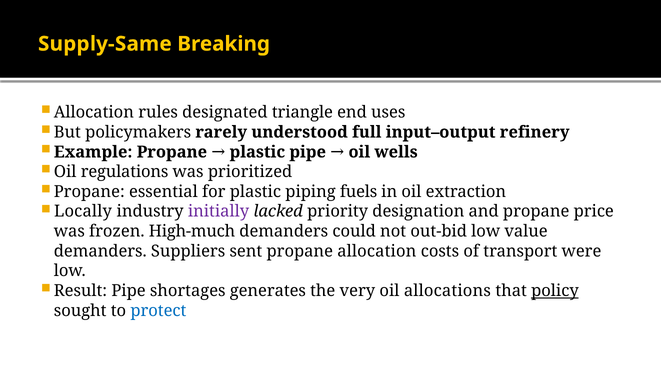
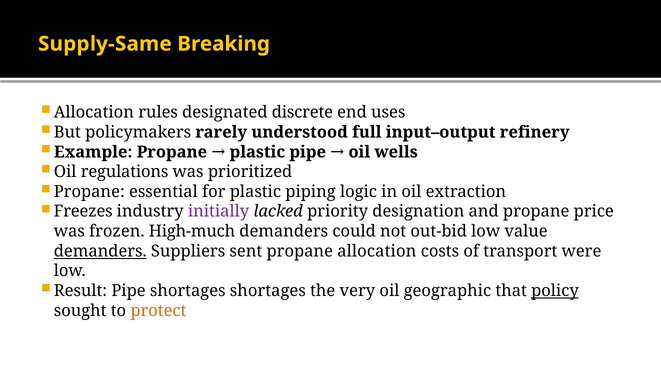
triangle: triangle -> discrete
fuels: fuels -> logic
Locally: Locally -> Freezes
demanders at (100, 251) underline: none -> present
shortages generates: generates -> shortages
allocations: allocations -> geographic
protect colour: blue -> orange
